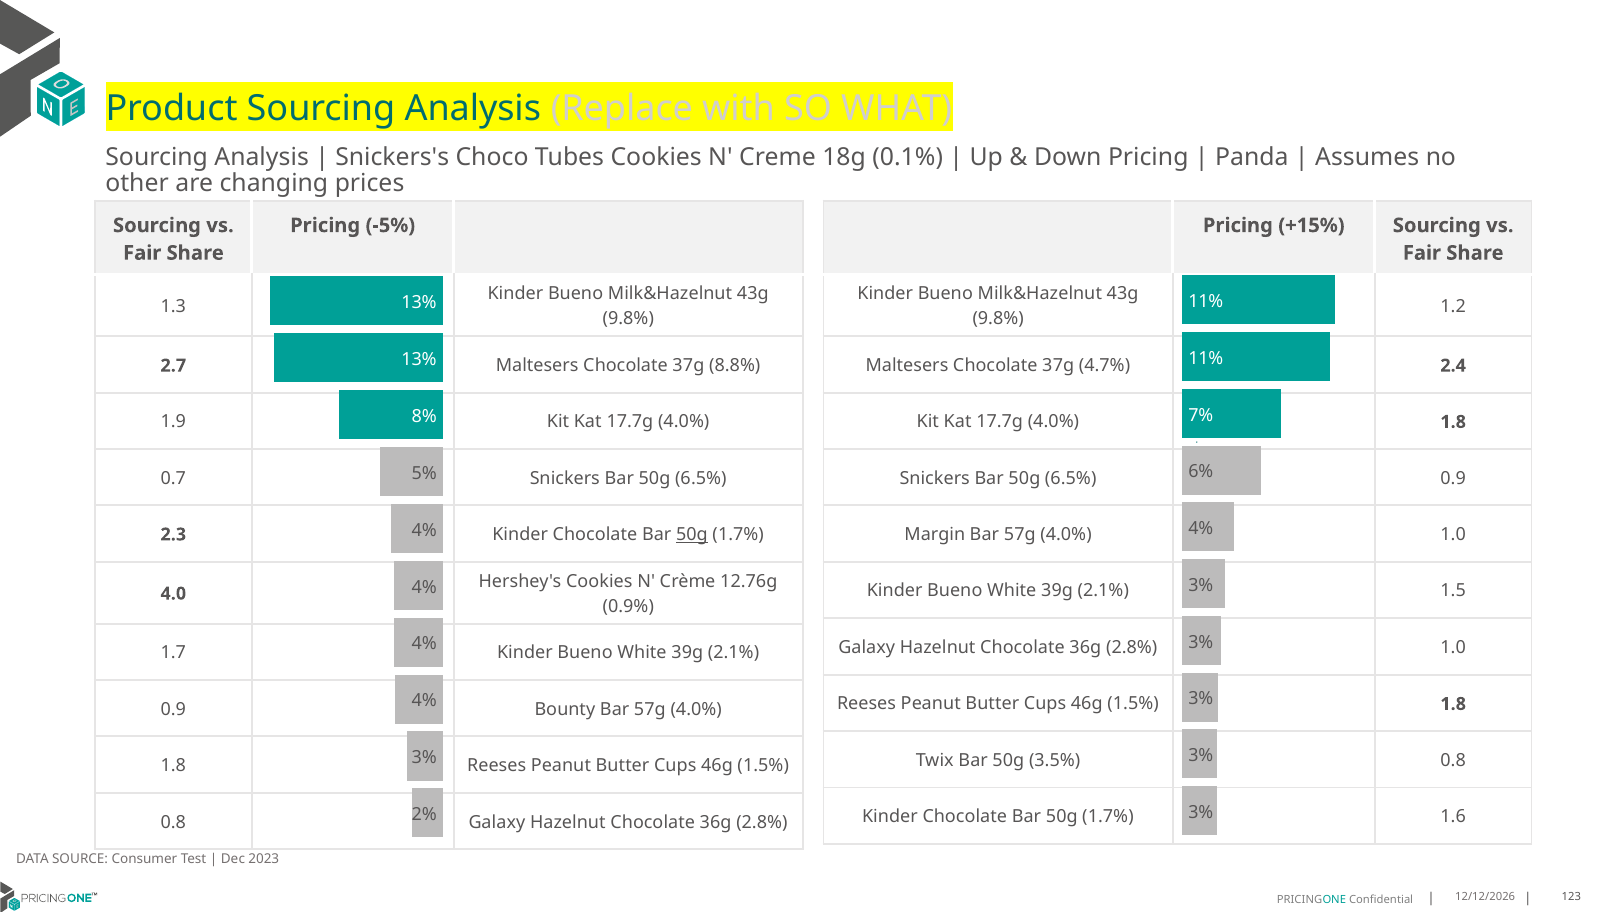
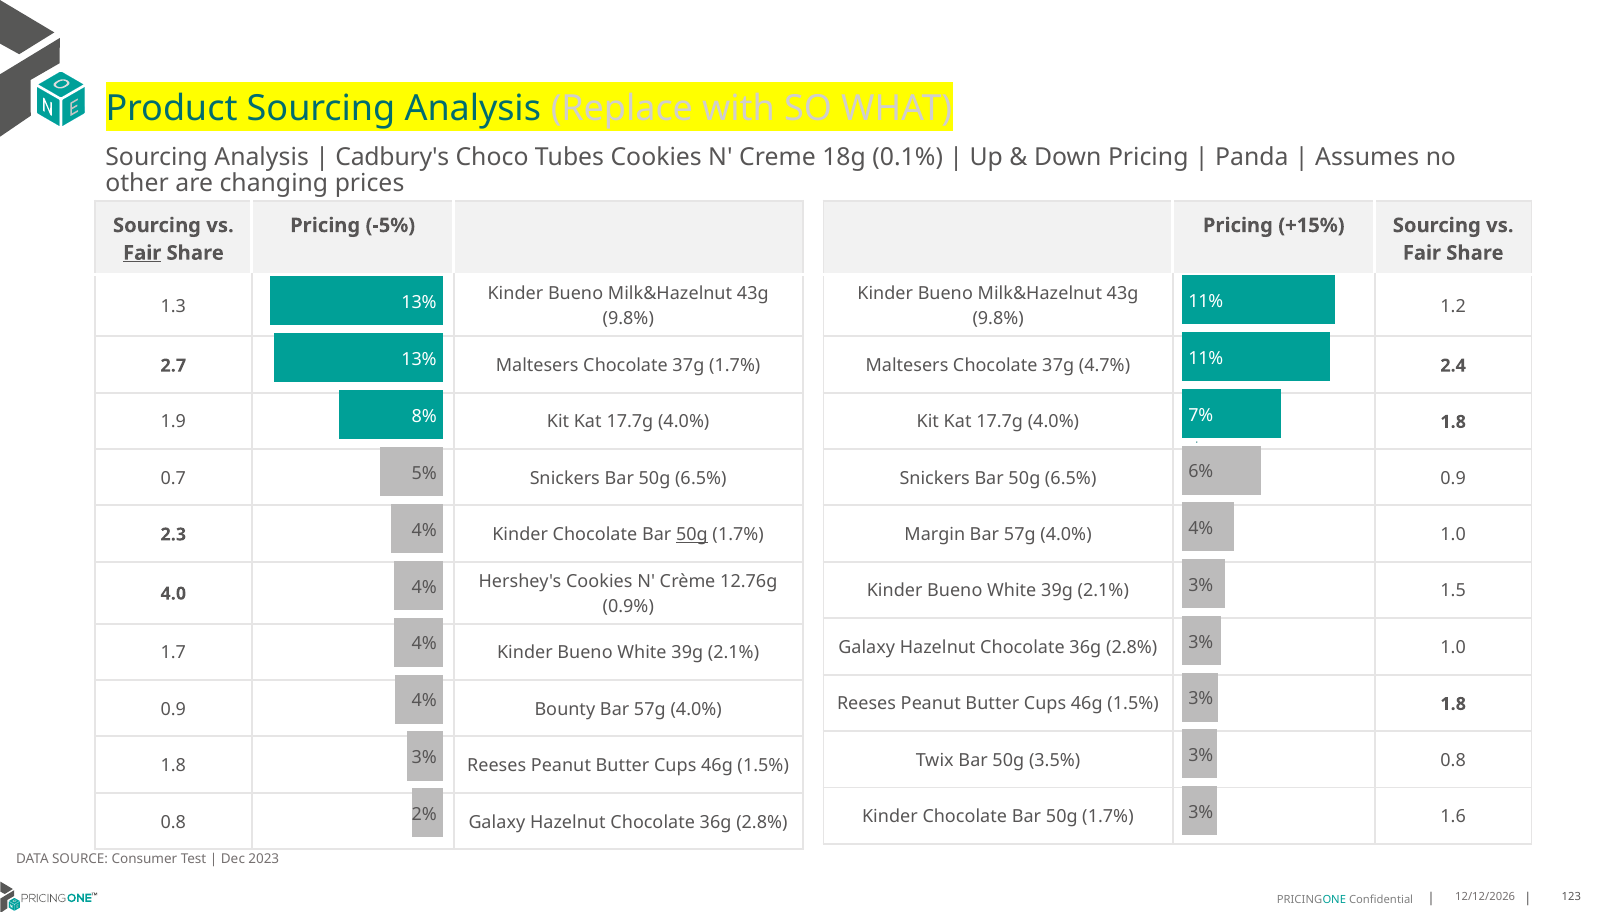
Snickers's: Snickers's -> Cadbury's
Fair at (142, 253) underline: none -> present
37g 8.8%: 8.8% -> 1.7%
